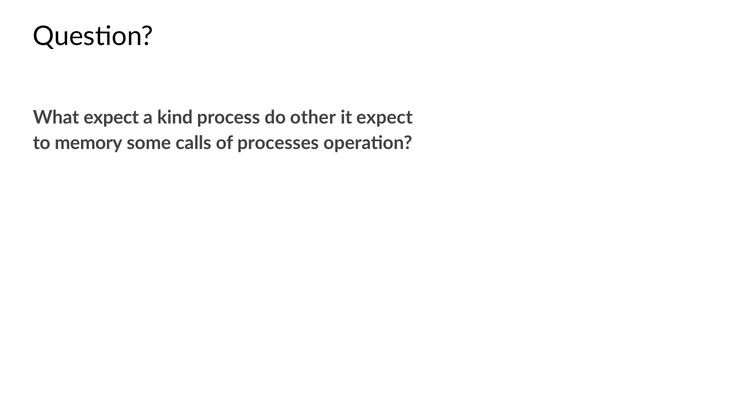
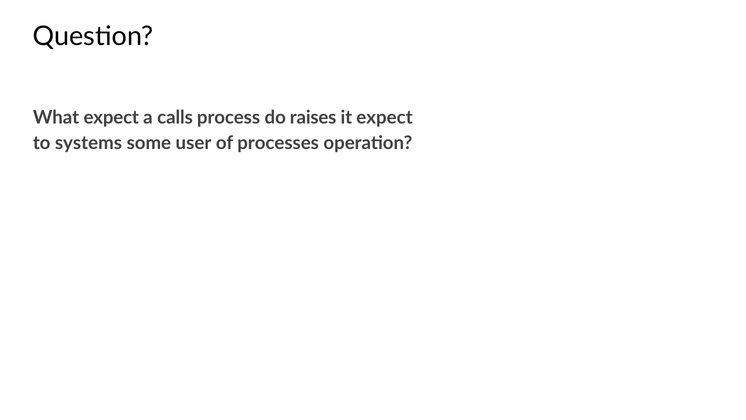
kind: kind -> calls
other: other -> raises
memory: memory -> systems
calls: calls -> user
